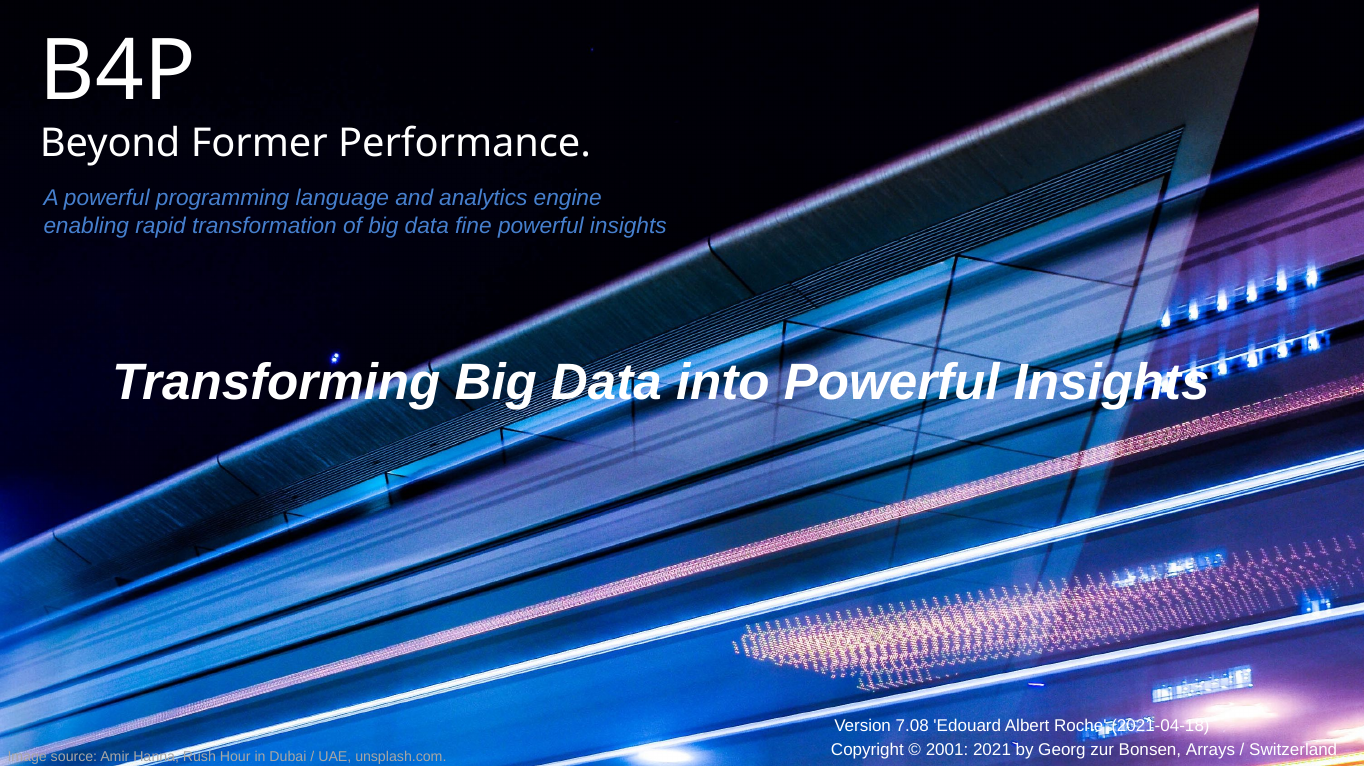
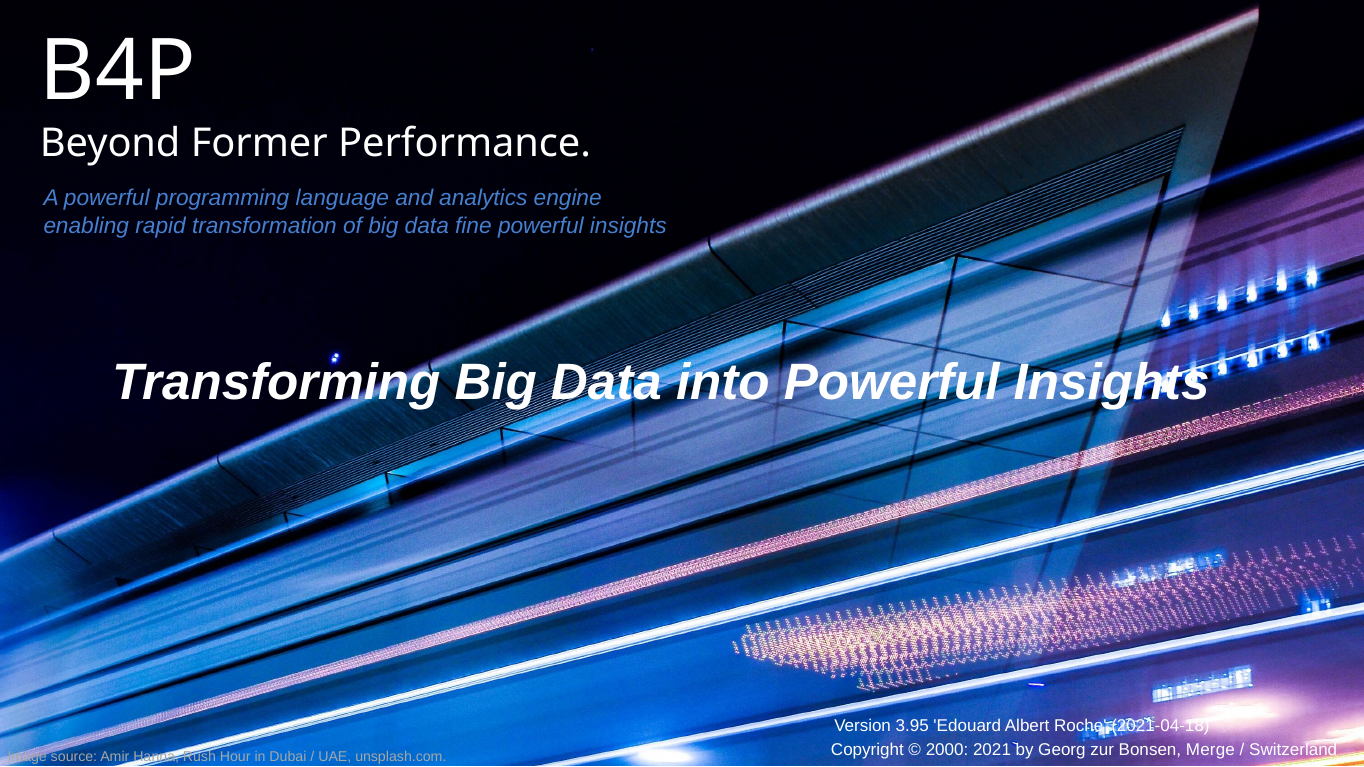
7.08: 7.08 -> 3.95
2001: 2001 -> 2000
Arrays: Arrays -> Merge
